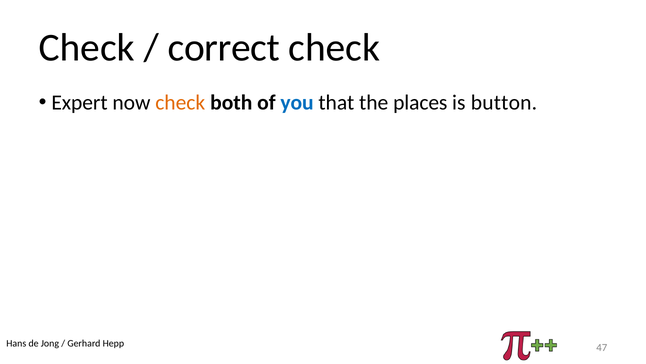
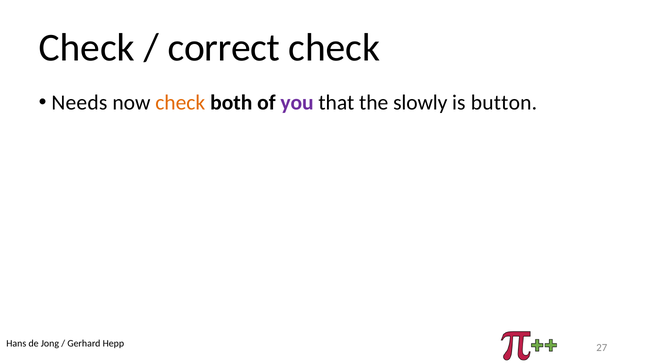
Expert: Expert -> Needs
you colour: blue -> purple
places: places -> slowly
47: 47 -> 27
